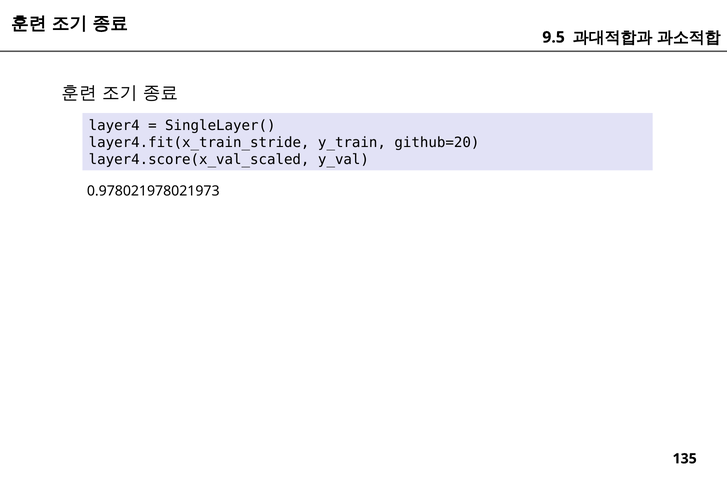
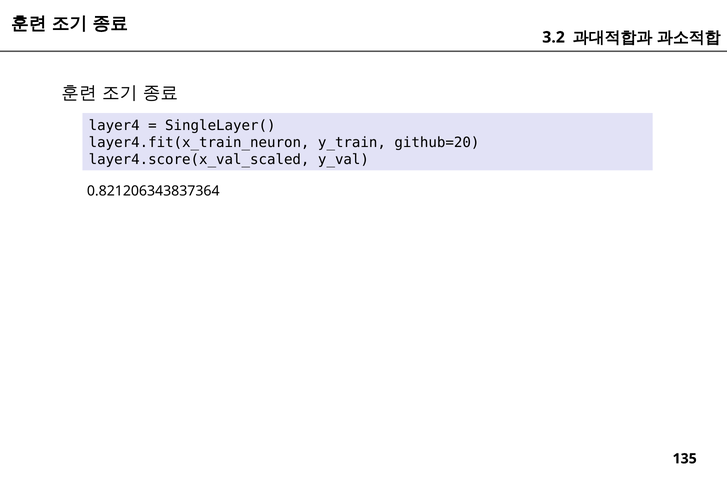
9.5: 9.5 -> 3.2
layer4.fit(x_train_stride: layer4.fit(x_train_stride -> layer4.fit(x_train_neuron
0.978021978021973: 0.978021978021973 -> 0.821206343837364
